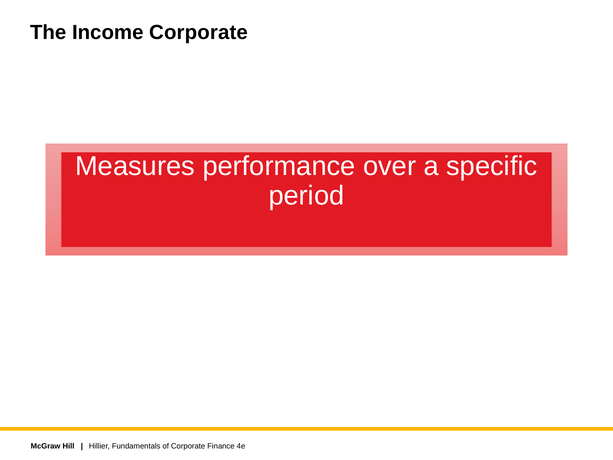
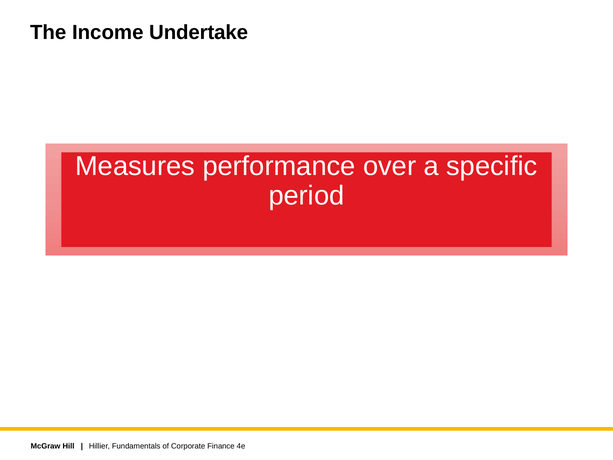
Income Corporate: Corporate -> Undertake
